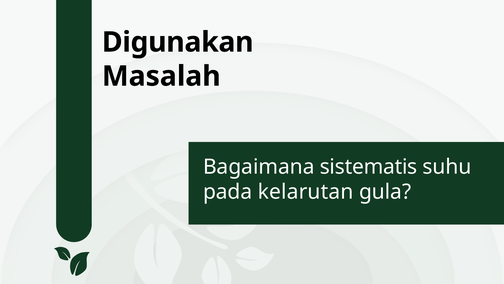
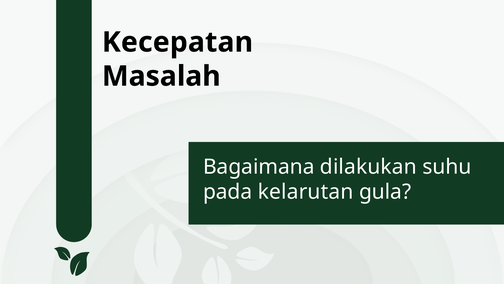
Digunakan: Digunakan -> Kecepatan
sistematis: sistematis -> dilakukan
